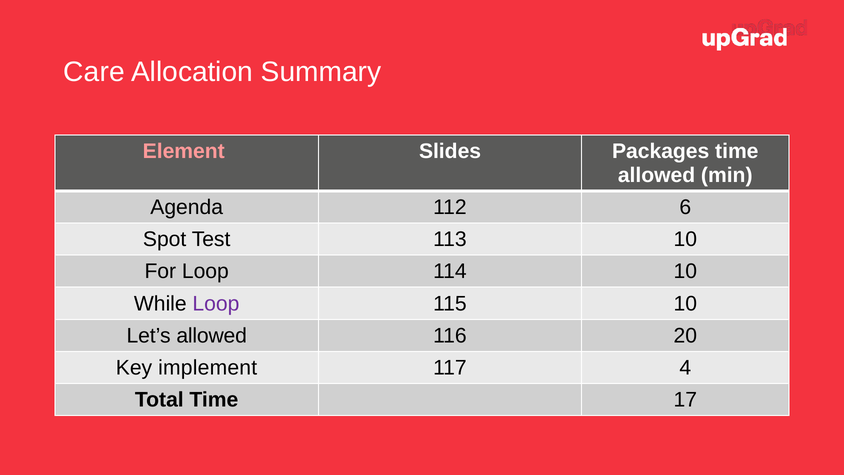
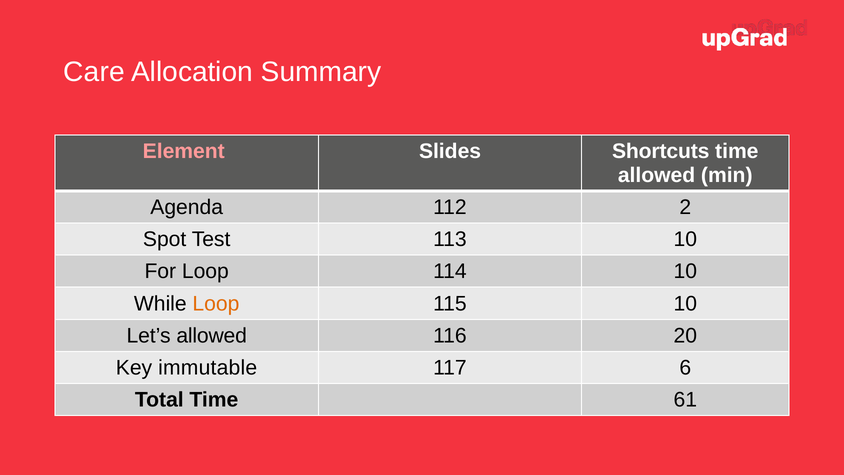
Packages: Packages -> Shortcuts
6: 6 -> 2
Loop at (216, 303) colour: purple -> orange
implement: implement -> immutable
4: 4 -> 6
17: 17 -> 61
